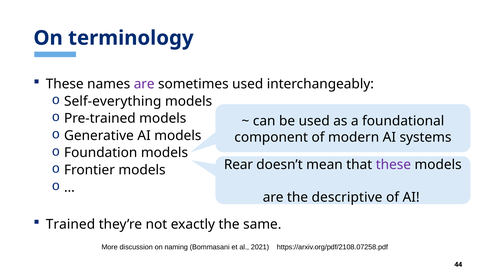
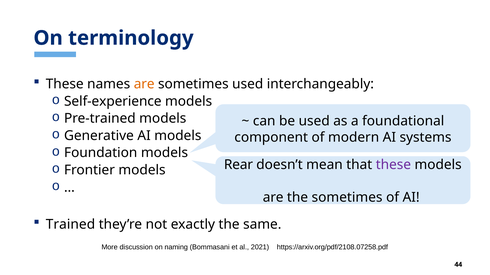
are at (144, 84) colour: purple -> orange
Self-everything: Self-everything -> Self-experience
the descriptive: descriptive -> sometimes
